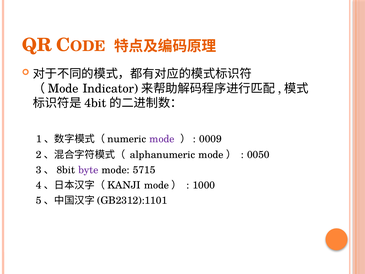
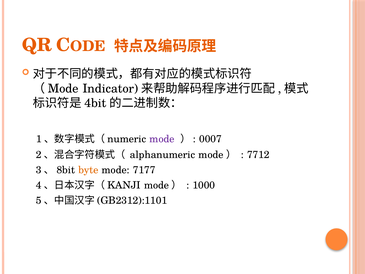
0009: 0009 -> 0007
0050: 0050 -> 7712
byte colour: purple -> orange
5715: 5715 -> 7177
